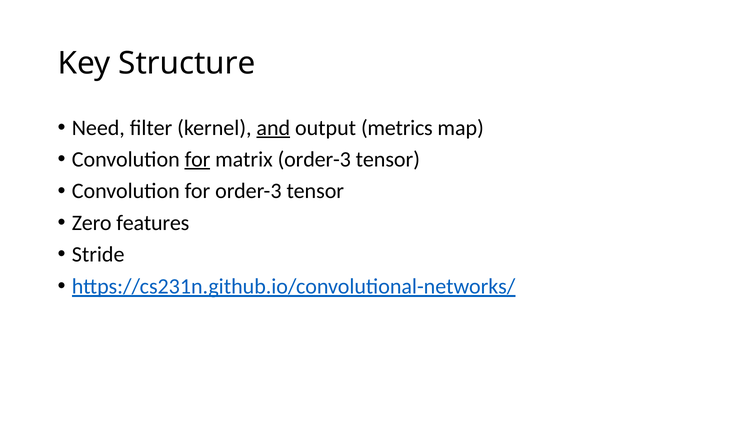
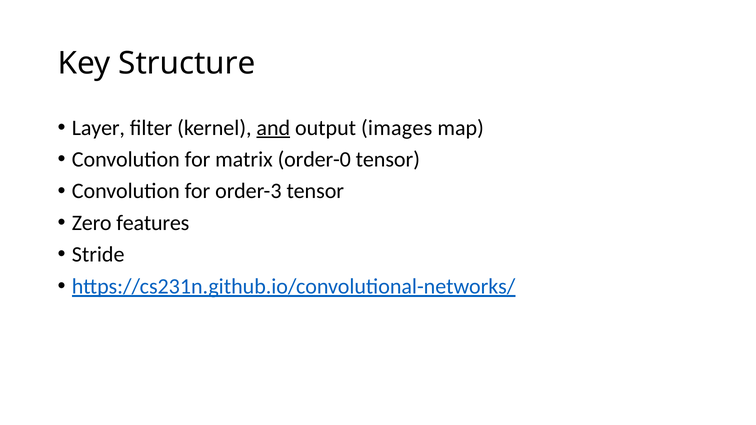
Need: Need -> Layer
metrics: metrics -> images
for at (198, 160) underline: present -> none
matrix order-3: order-3 -> order-0
